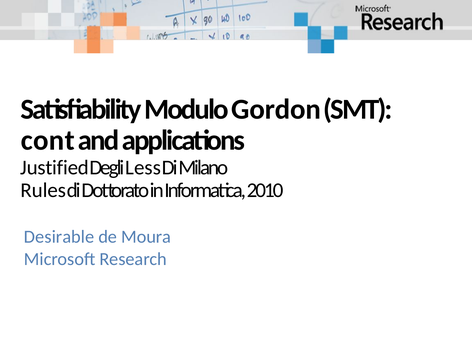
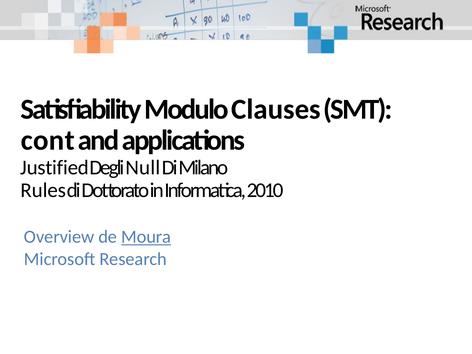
Gordon: Gordon -> Clauses
Less: Less -> Null
Desirable: Desirable -> Overview
Moura underline: none -> present
